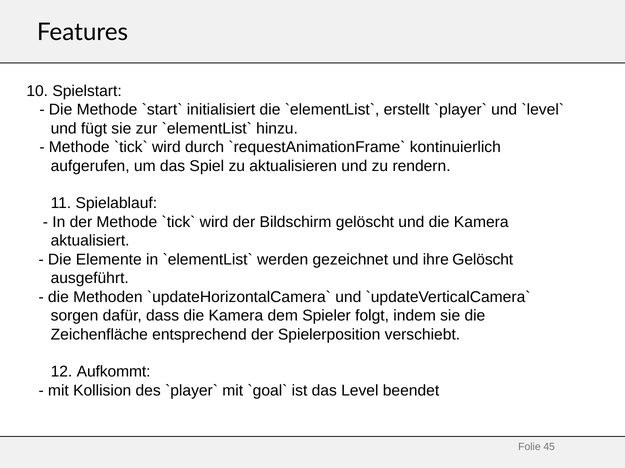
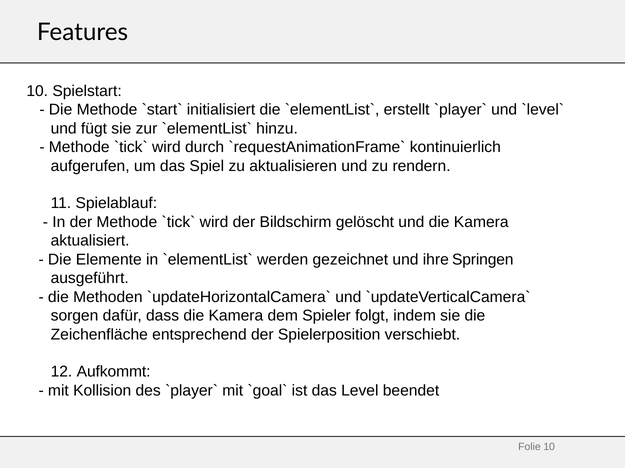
ihre Gelöscht: Gelöscht -> Springen
Folie 45: 45 -> 10
